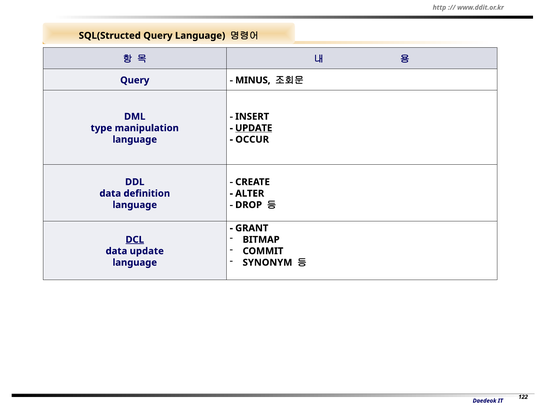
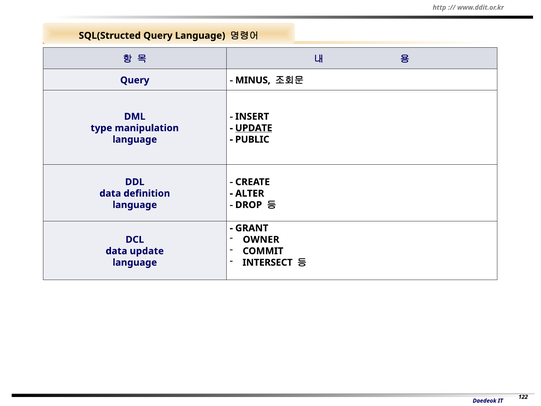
OCCUR: OCCUR -> PUBLIC
BITMAP: BITMAP -> OWNER
DCL underline: present -> none
SYNONYM: SYNONYM -> INTERSECT
